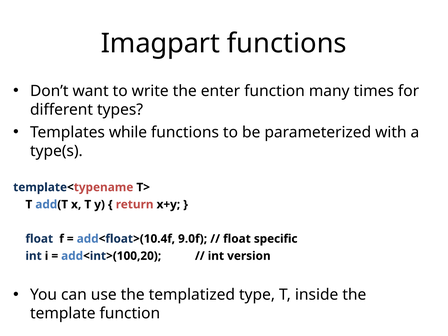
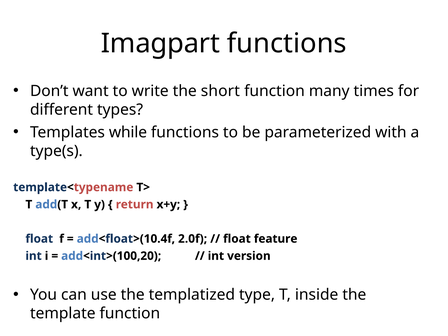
enter: enter -> short
9.0f: 9.0f -> 2.0f
specific: specific -> feature
